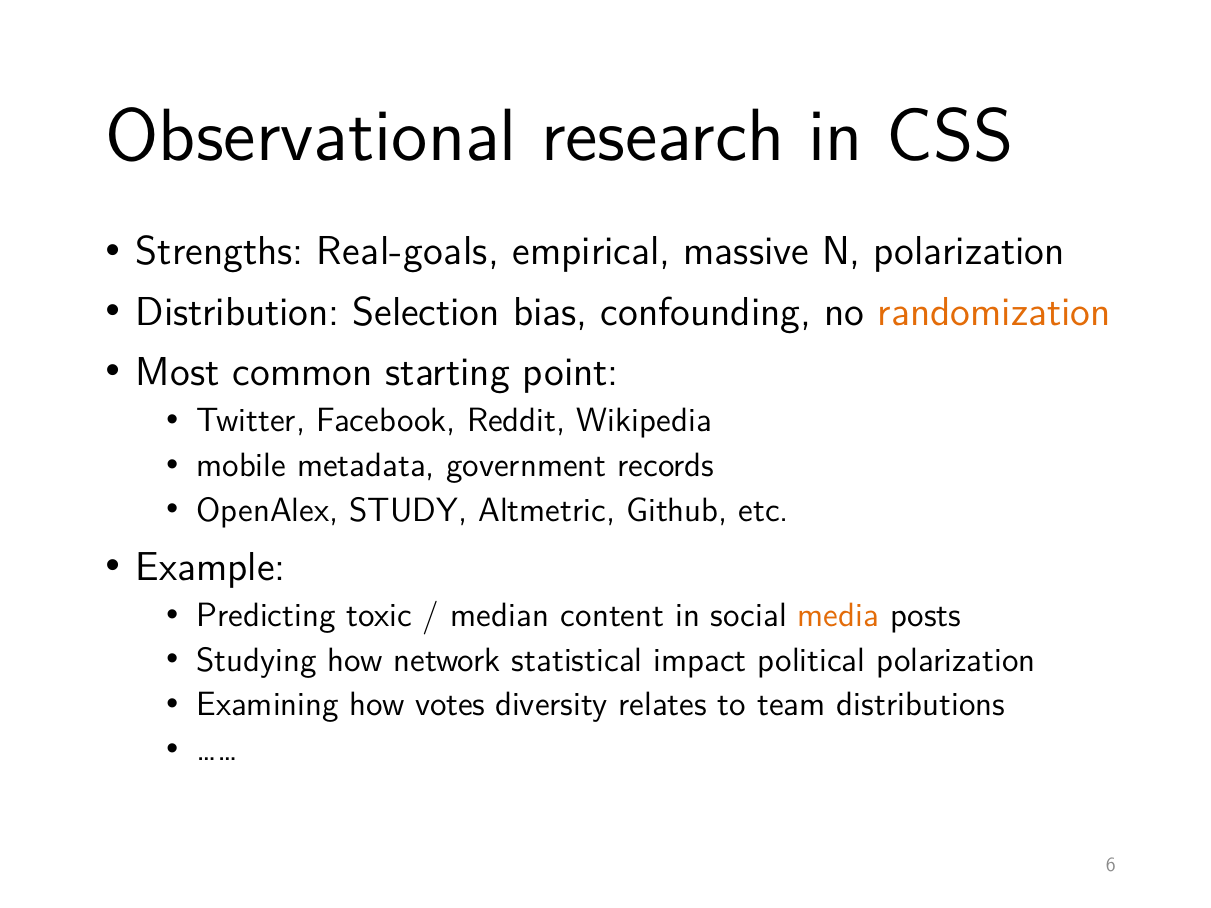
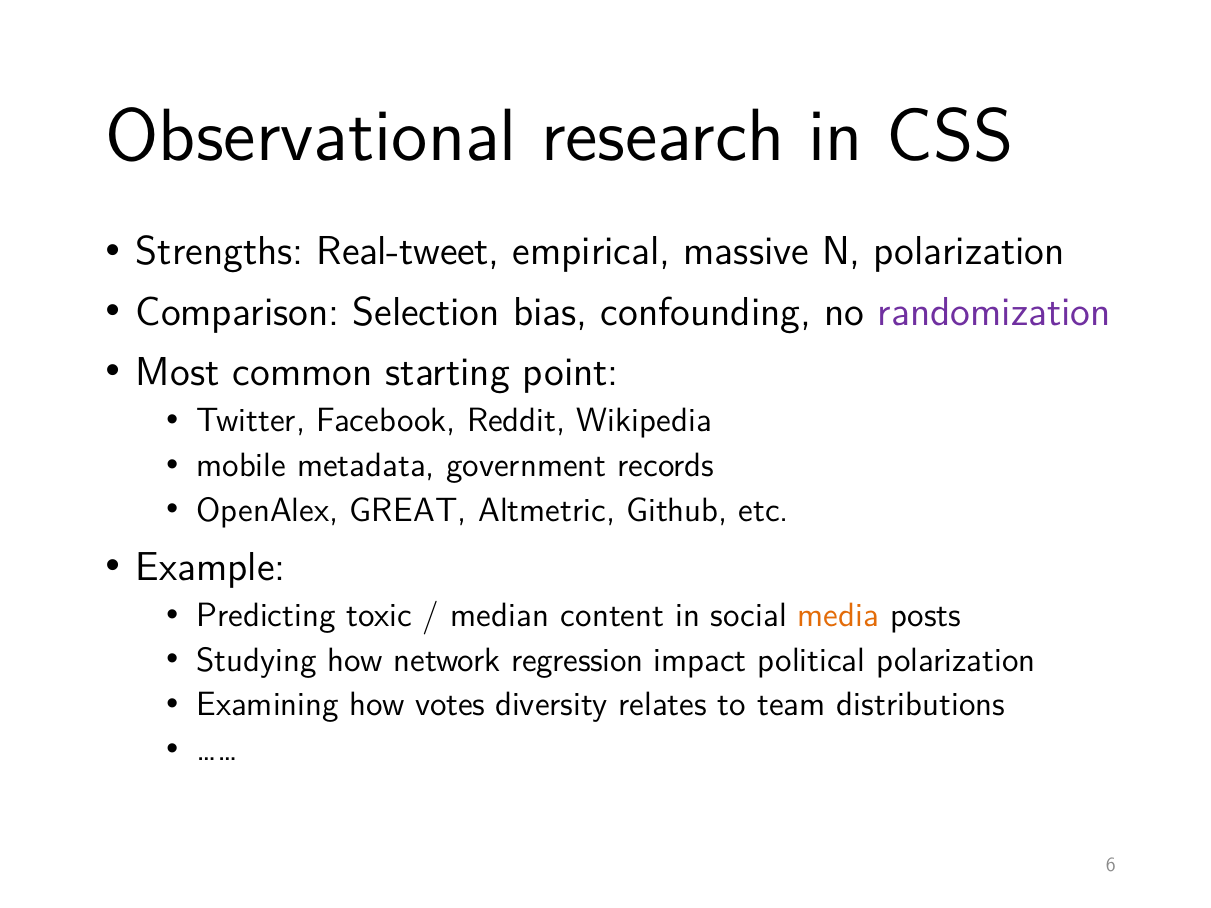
Real-goals: Real-goals -> Real-tweet
Distribution: Distribution -> Comparison
randomization colour: orange -> purple
STUDY: STUDY -> GREAT
statistical: statistical -> regression
